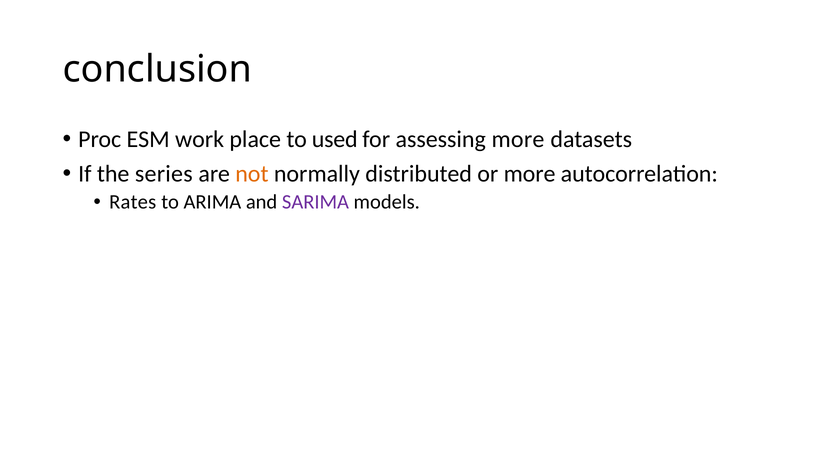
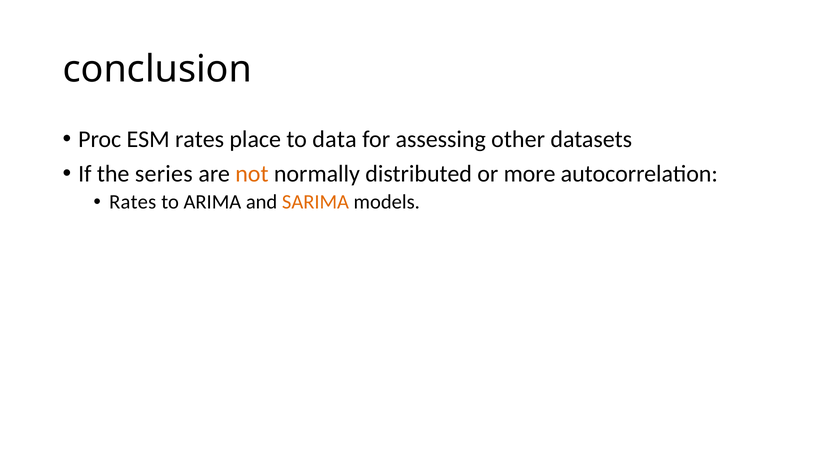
ESM work: work -> rates
used: used -> data
assessing more: more -> other
SARIMA colour: purple -> orange
